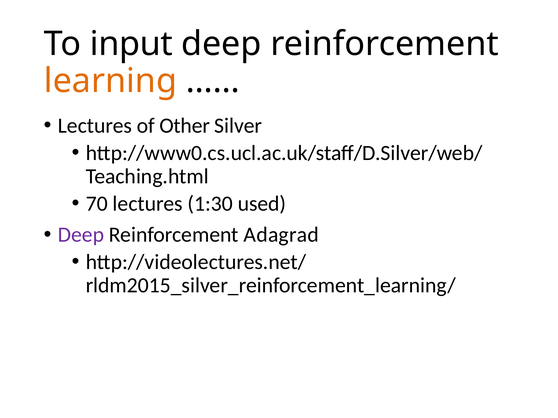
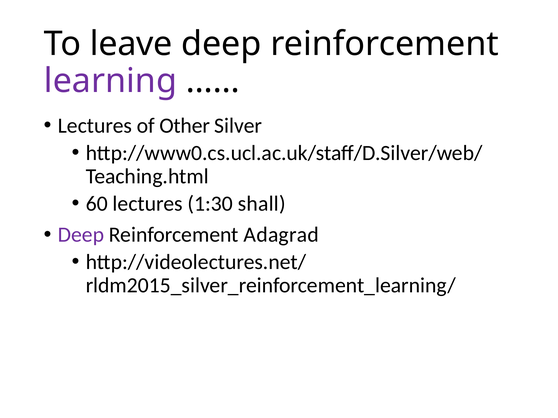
input: input -> leave
learning colour: orange -> purple
70: 70 -> 60
used: used -> shall
